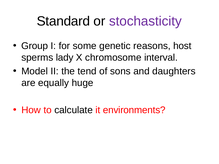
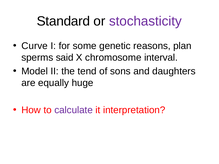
Group: Group -> Curve
host: host -> plan
lady: lady -> said
calculate colour: black -> purple
environments: environments -> interpretation
